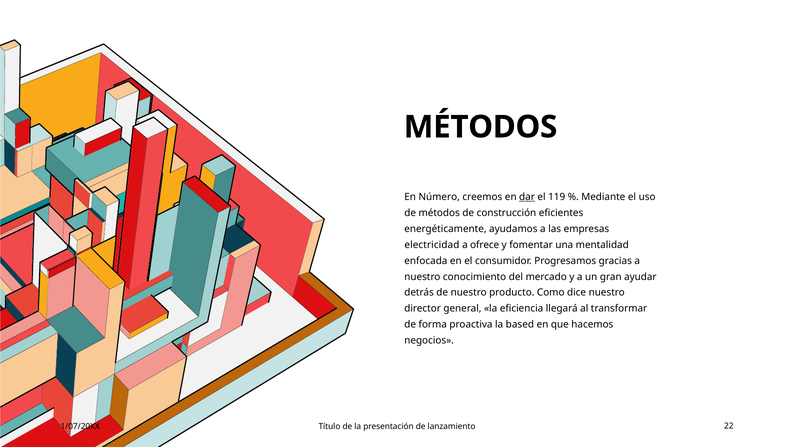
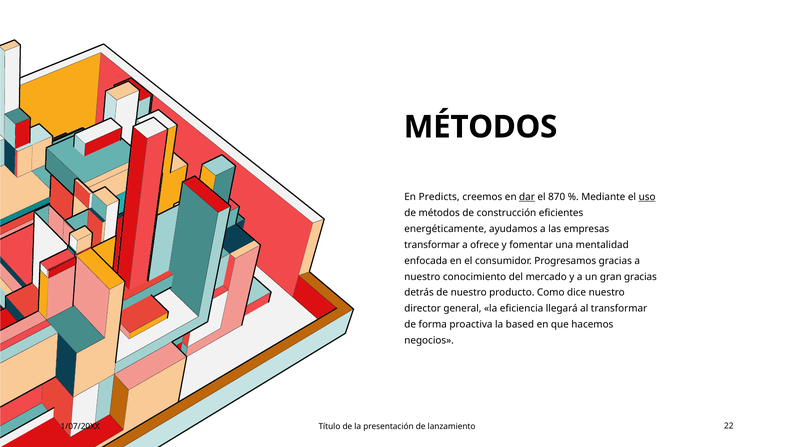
Número: Número -> Predicts
119: 119 -> 870
uso underline: none -> present
electricidad at (432, 245): electricidad -> transformar
gran ayudar: ayudar -> gracias
